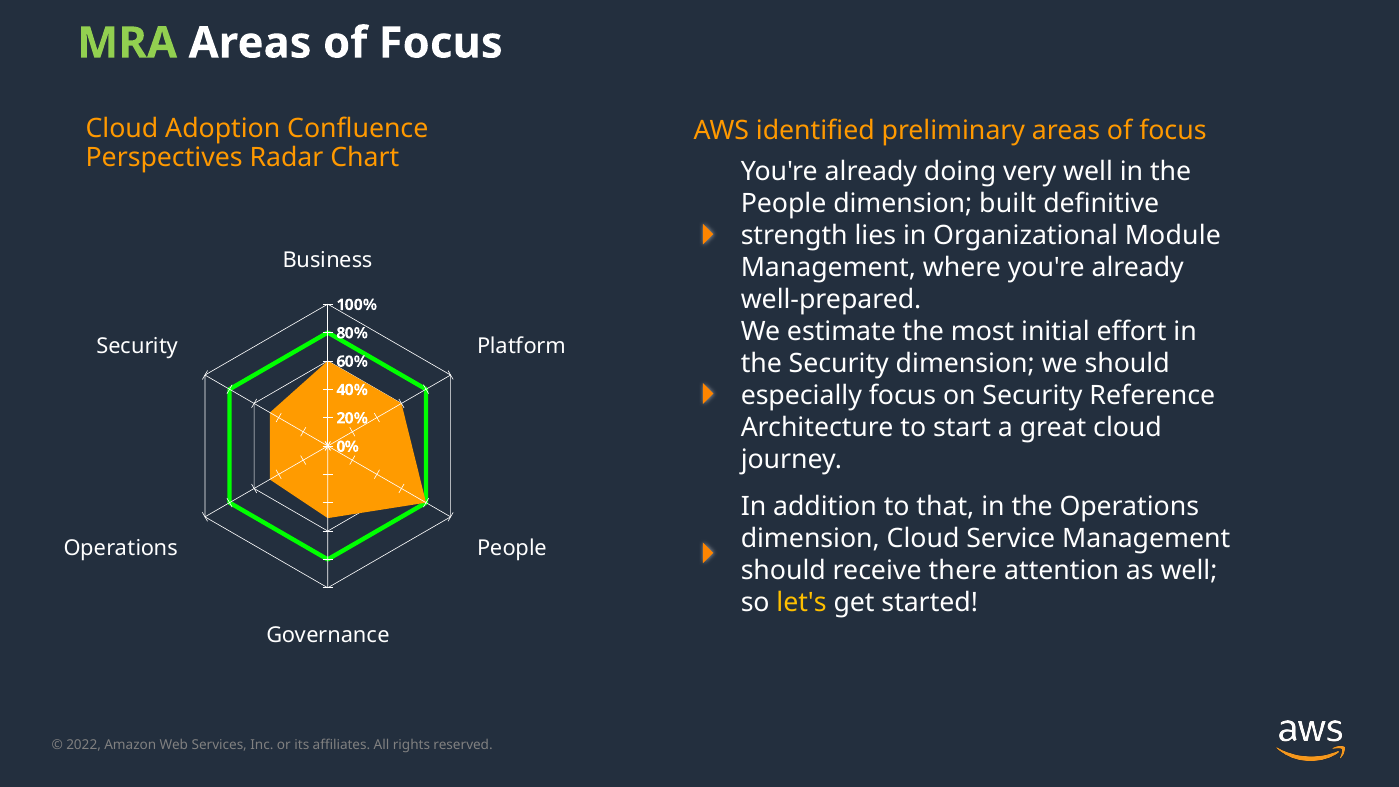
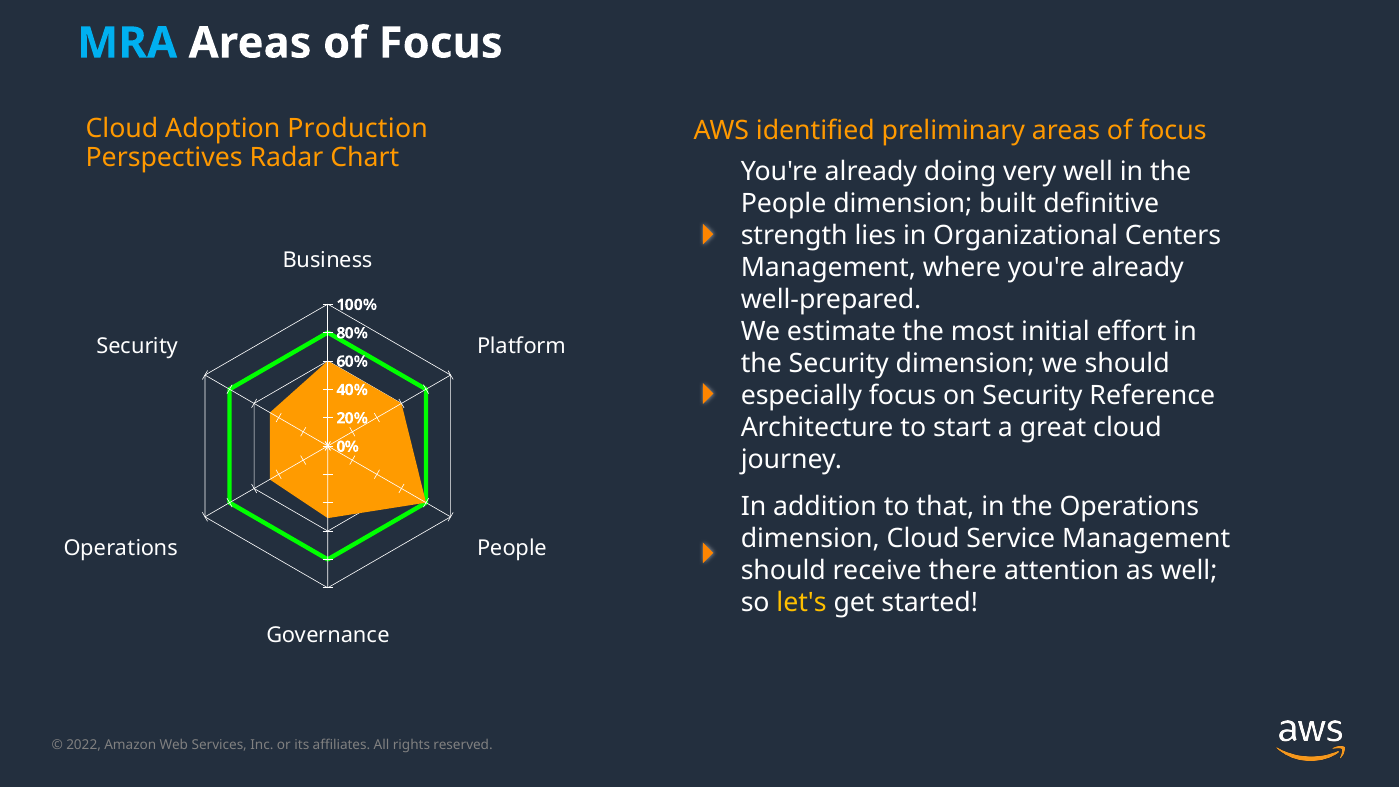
MRA colour: light green -> light blue
Confluence: Confluence -> Production
Module: Module -> Centers
